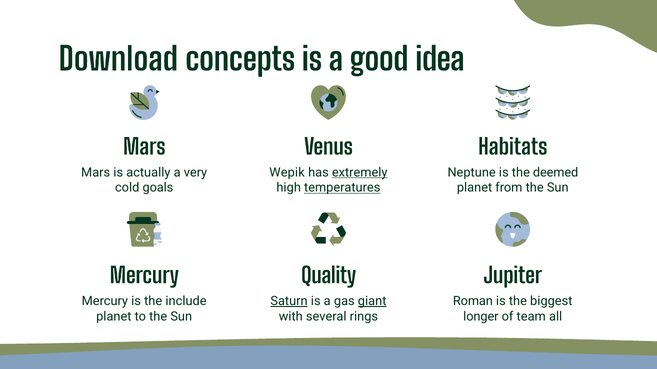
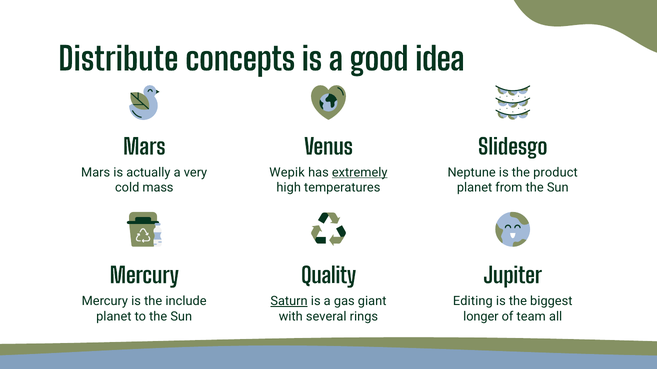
Download: Download -> Distribute
Habitats: Habitats -> Slidesgo
deemed: deemed -> product
goals: goals -> mass
temperatures underline: present -> none
giant underline: present -> none
Roman: Roman -> Editing
